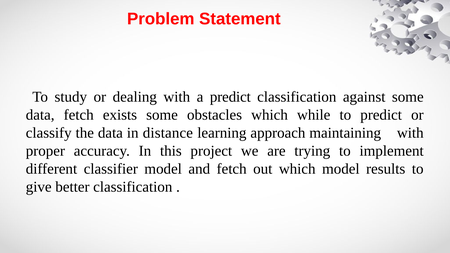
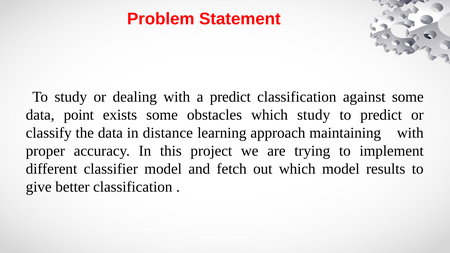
data fetch: fetch -> point
which while: while -> study
